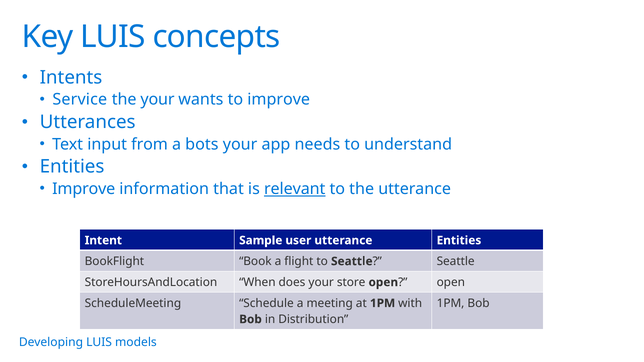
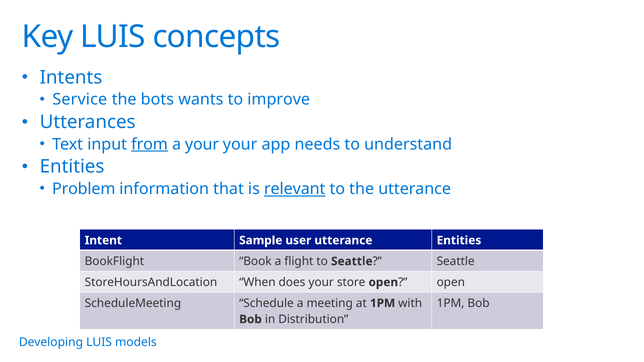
the your: your -> bots
from underline: none -> present
a bots: bots -> your
Improve at (84, 189): Improve -> Problem
